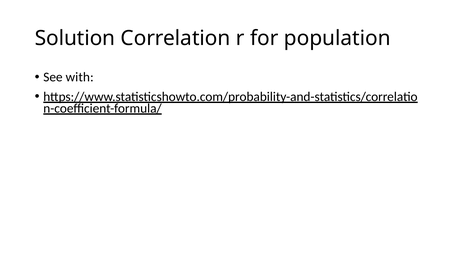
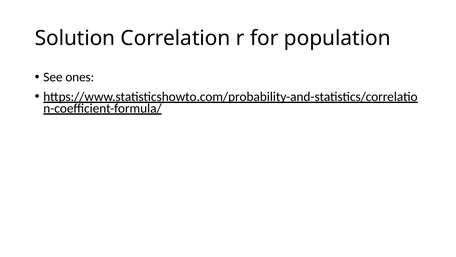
with: with -> ones
